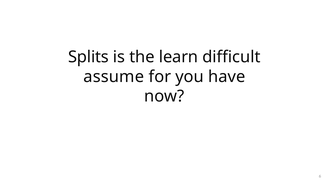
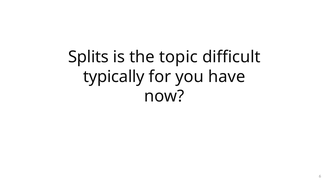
learn: learn -> topic
assume: assume -> typically
